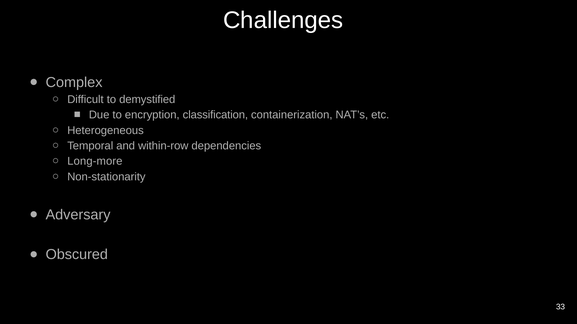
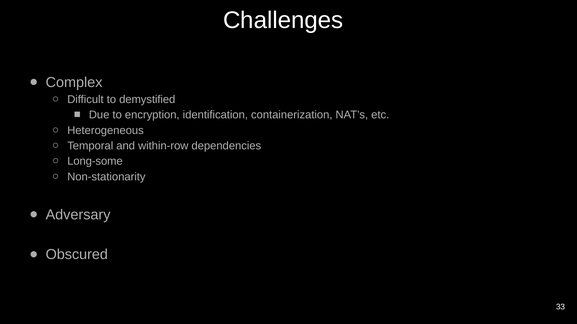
classification: classification -> identification
Long-more: Long-more -> Long-some
